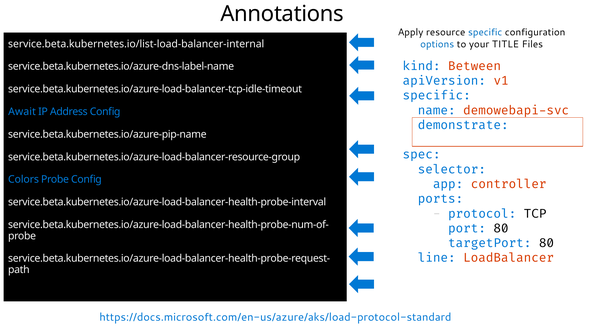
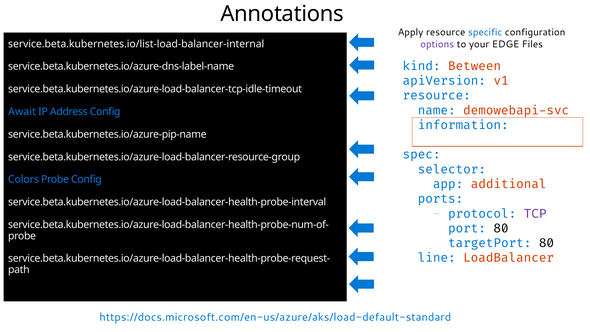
options colour: blue -> purple
TITLE: TITLE -> EDGE
specific at (437, 96): specific -> resource
demonstrate: demonstrate -> information
controller: controller -> additional
TCP colour: black -> purple
https://docs.microsoft.com/en-us/azure/aks/load-protocol-standard: https://docs.microsoft.com/en-us/azure/aks/load-protocol-standard -> https://docs.microsoft.com/en-us/azure/aks/load-default-standard
